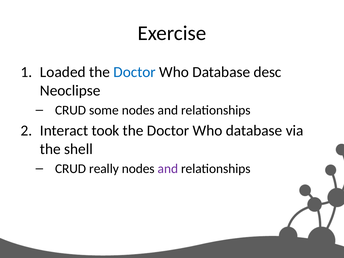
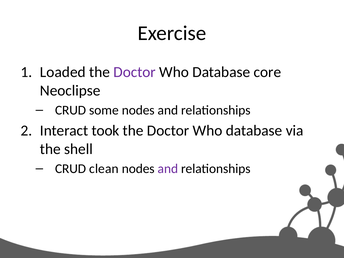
Doctor at (135, 72) colour: blue -> purple
desc: desc -> core
really: really -> clean
